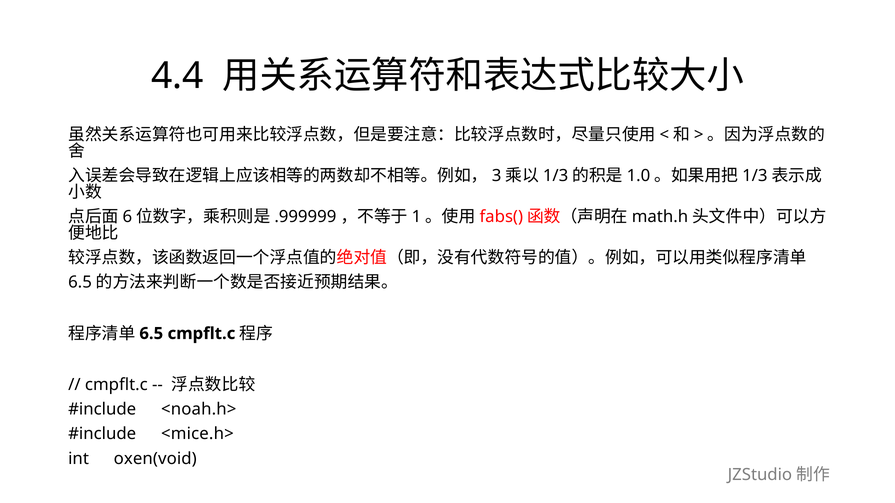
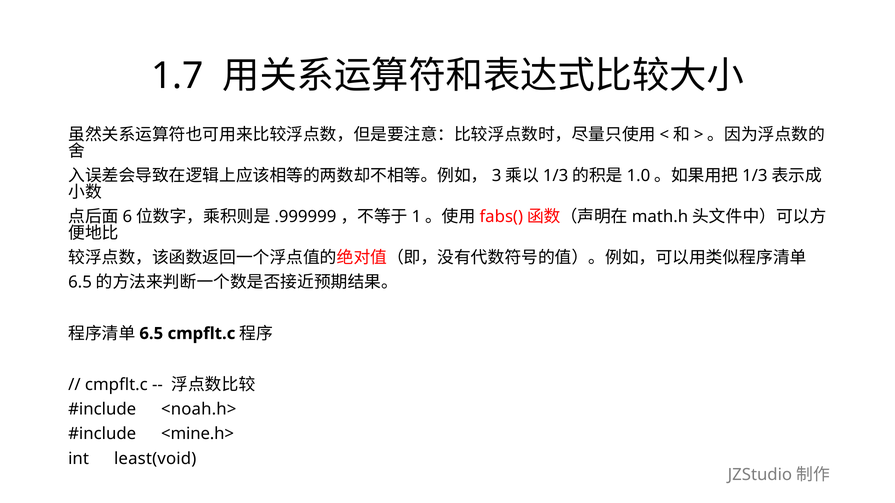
4.4: 4.4 -> 1.7
<mice.h>: <mice.h> -> <mine.h>
oxen(void: oxen(void -> least(void
